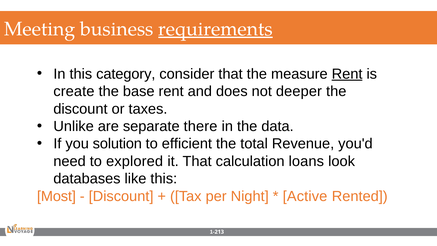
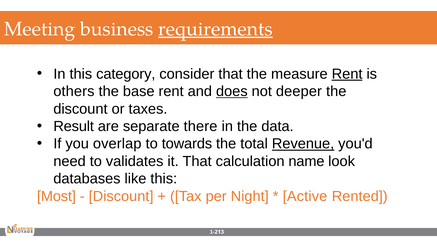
create: create -> others
does underline: none -> present
Unlike: Unlike -> Result
solution: solution -> overlap
efficient: efficient -> towards
Revenue underline: none -> present
explored: explored -> validates
loans: loans -> name
